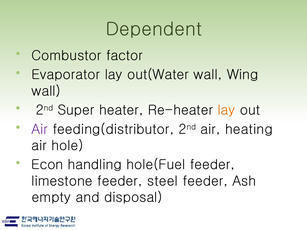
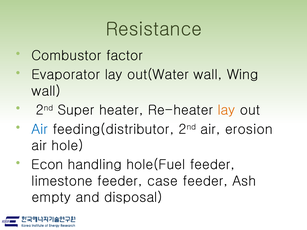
Dependent: Dependent -> Resistance
Air at (40, 129) colour: purple -> blue
heating: heating -> erosion
steel: steel -> case
